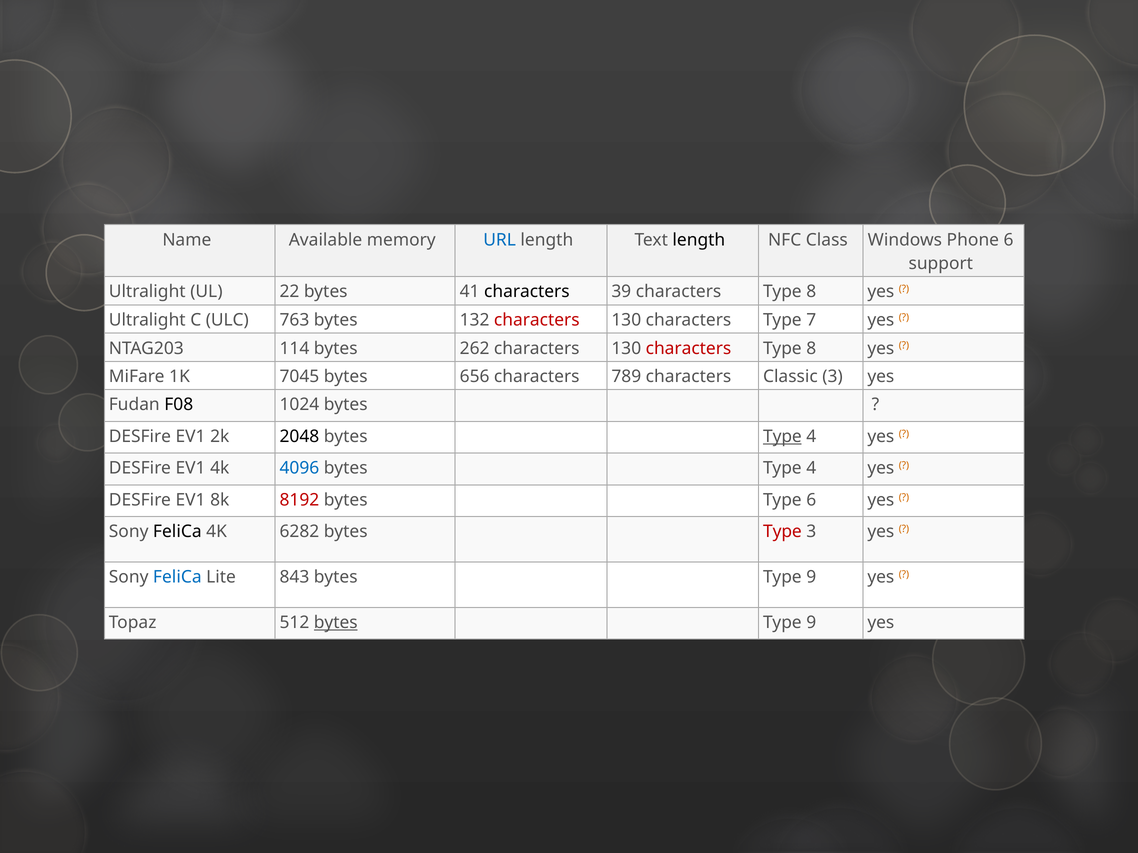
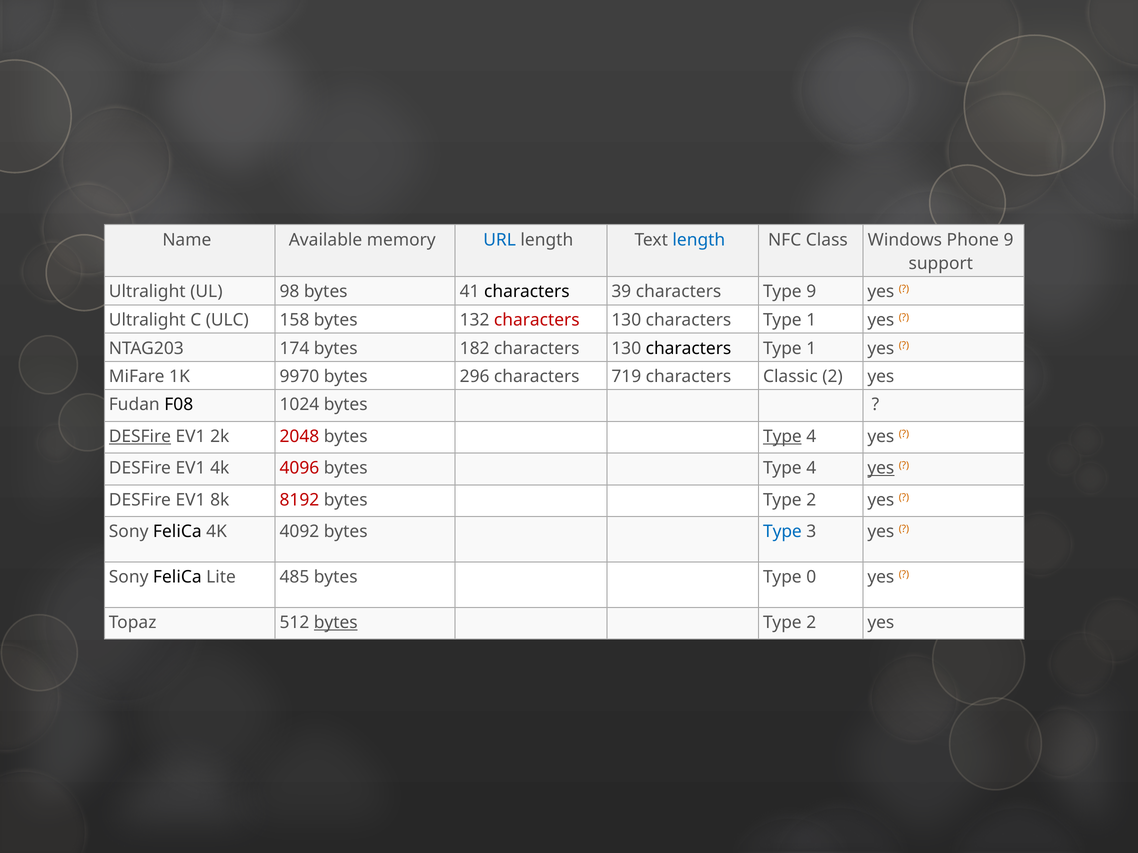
length at (699, 240) colour: black -> blue
Phone 6: 6 -> 9
22: 22 -> 98
39 characters Type 8: 8 -> 9
763: 763 -> 158
7 at (811, 320): 7 -> 1
114: 114 -> 174
262: 262 -> 182
characters at (688, 349) colour: red -> black
8 at (811, 349): 8 -> 1
7045: 7045 -> 9970
656: 656 -> 296
789: 789 -> 719
Classic 3: 3 -> 2
DESFire at (140, 437) underline: none -> present
2048 colour: black -> red
4096 colour: blue -> red
yes at (881, 469) underline: none -> present
6 at (811, 500): 6 -> 2
6282: 6282 -> 4092
Type at (782, 532) colour: red -> blue
FeliCa at (177, 577) colour: blue -> black
843: 843 -> 485
9 at (811, 577): 9 -> 0
9 at (811, 623): 9 -> 2
